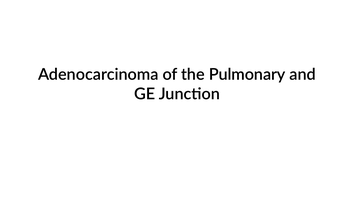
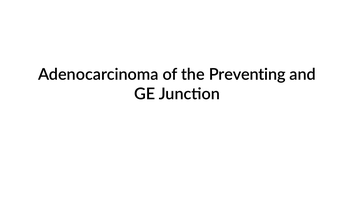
Pulmonary: Pulmonary -> Preventing
